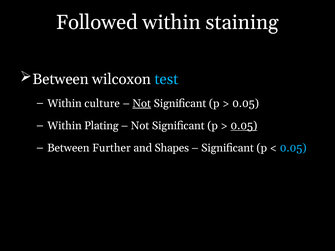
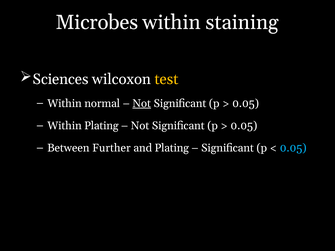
Followed: Followed -> Microbes
Between at (61, 79): Between -> Sciences
test colour: light blue -> yellow
culture: culture -> normal
0.05 at (244, 126) underline: present -> none
and Shapes: Shapes -> Plating
